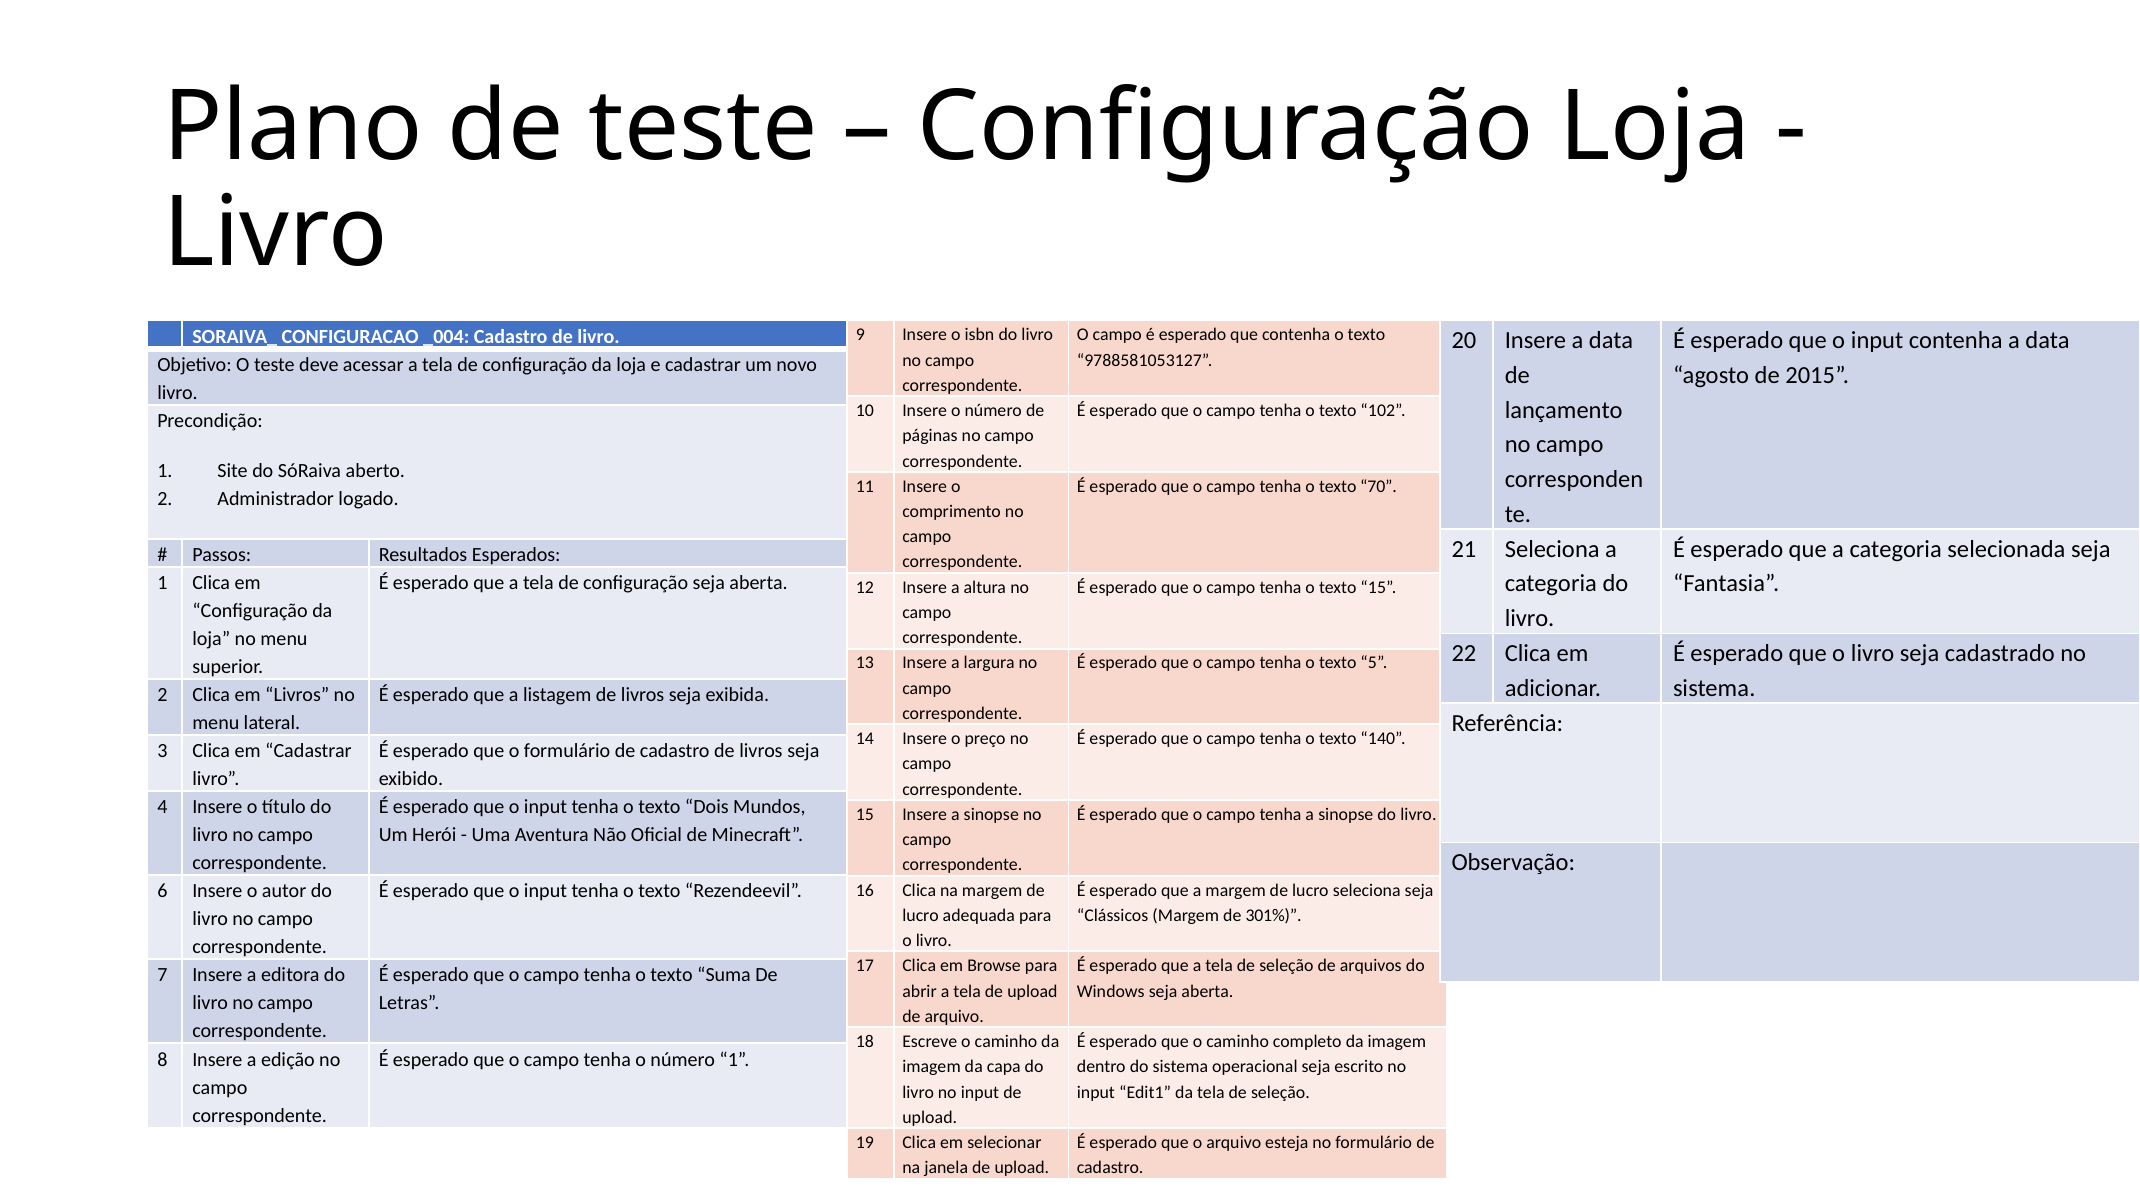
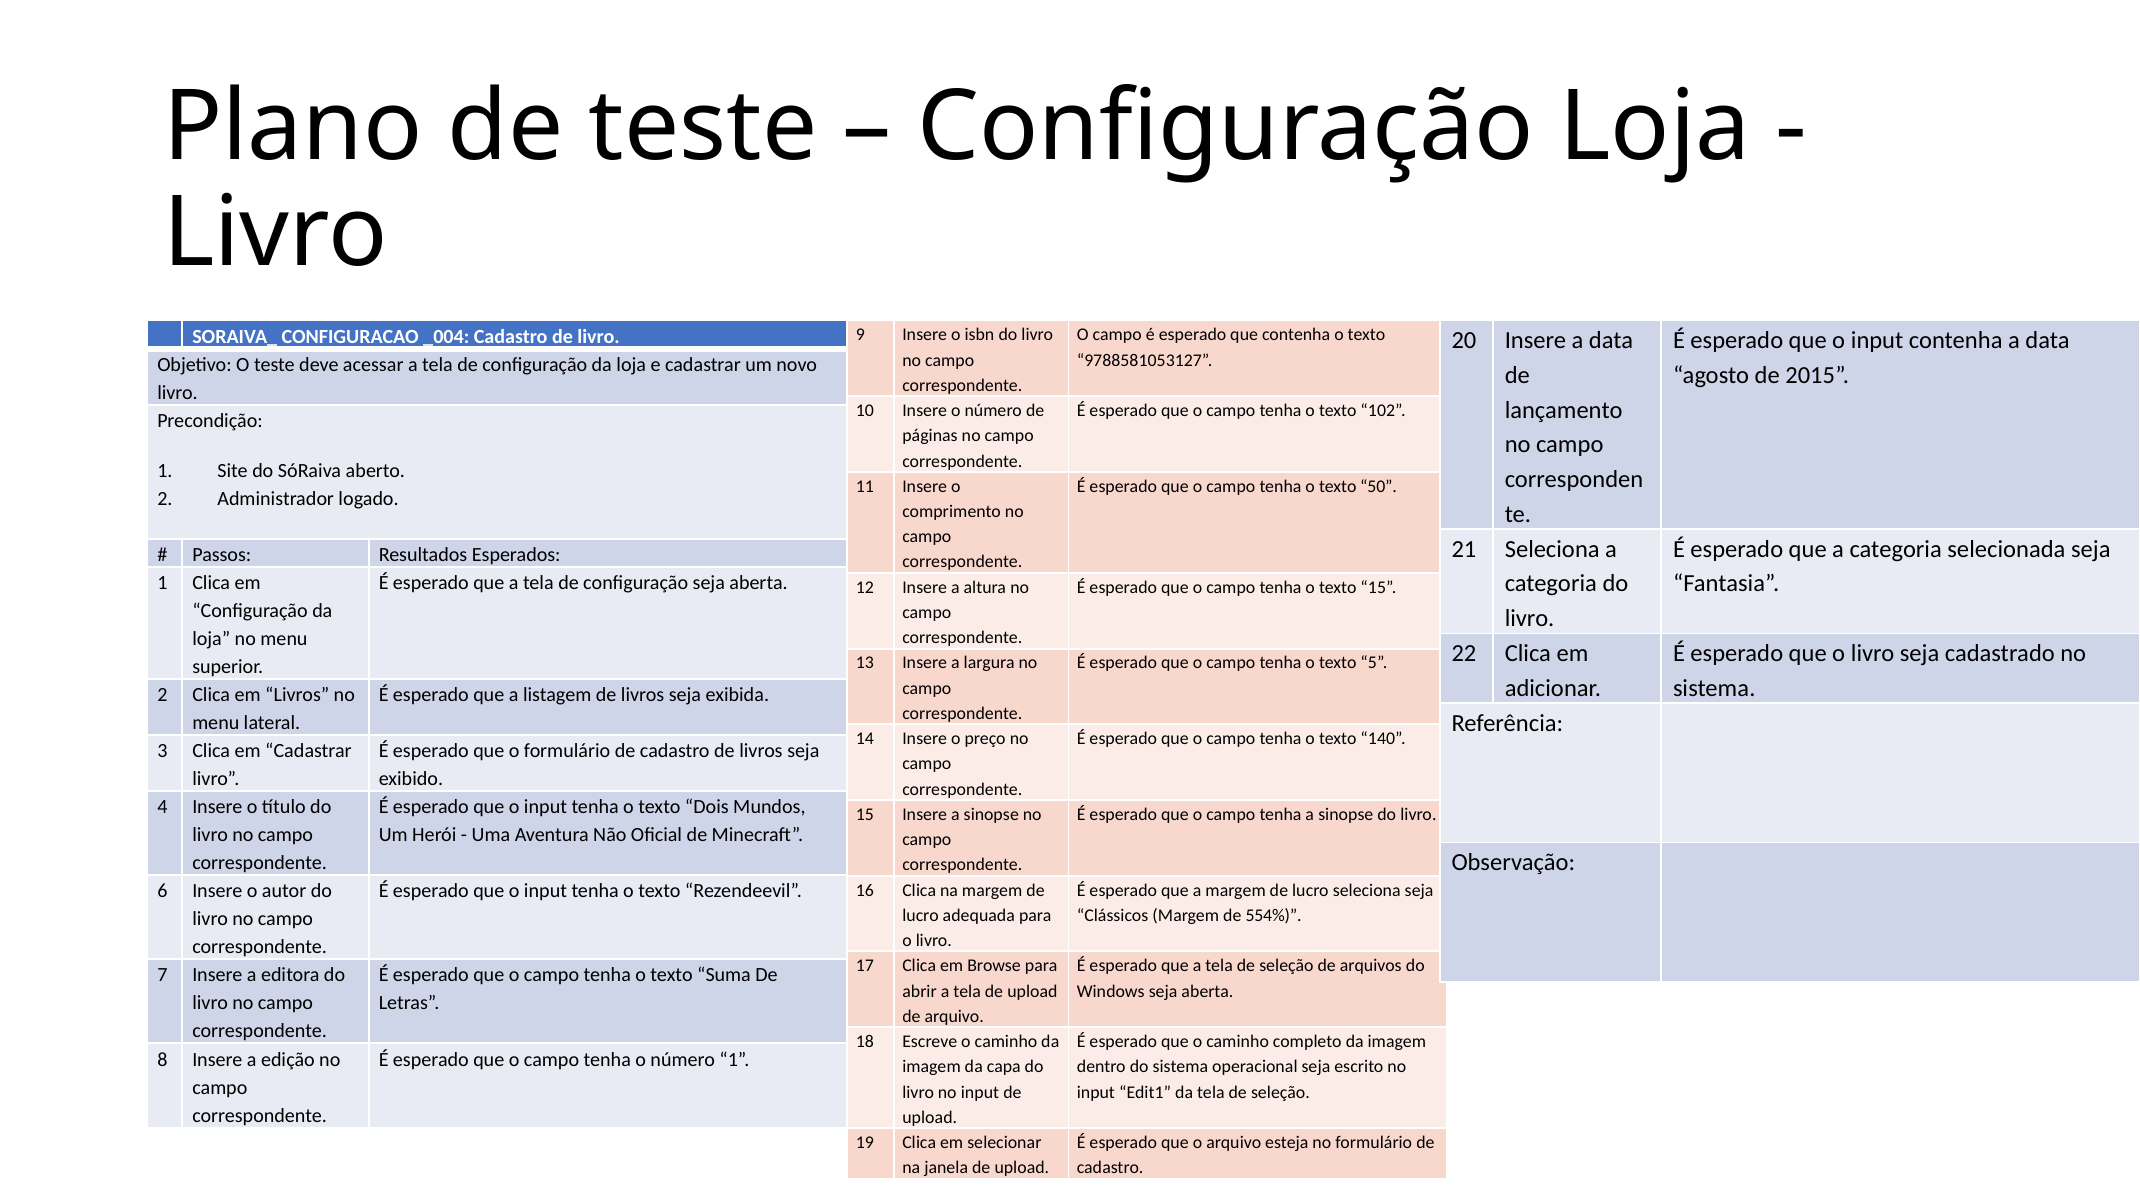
70: 70 -> 50
301%: 301% -> 554%
